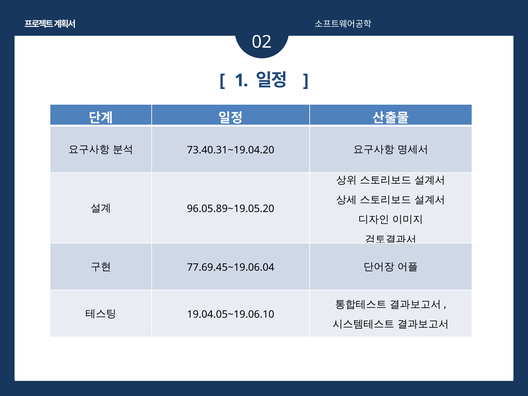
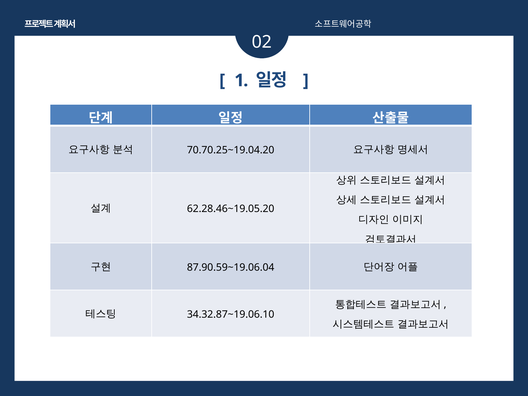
73.40.31~19.04.20: 73.40.31~19.04.20 -> 70.70.25~19.04.20
96.05.89~19.05.20: 96.05.89~19.05.20 -> 62.28.46~19.05.20
77.69.45~19.06.04: 77.69.45~19.06.04 -> 87.90.59~19.06.04
19.04.05~19.06.10: 19.04.05~19.06.10 -> 34.32.87~19.06.10
